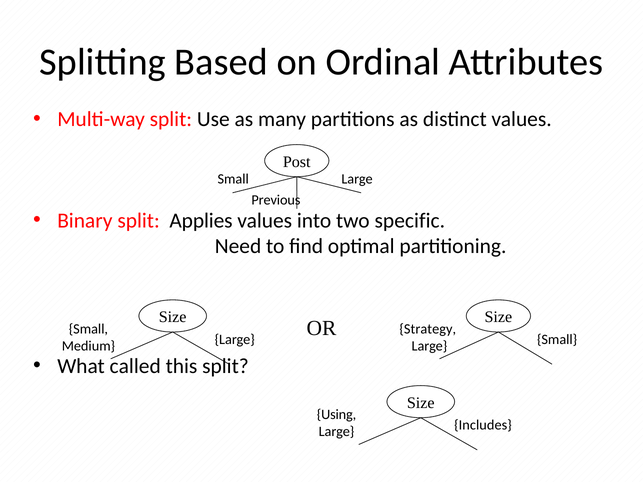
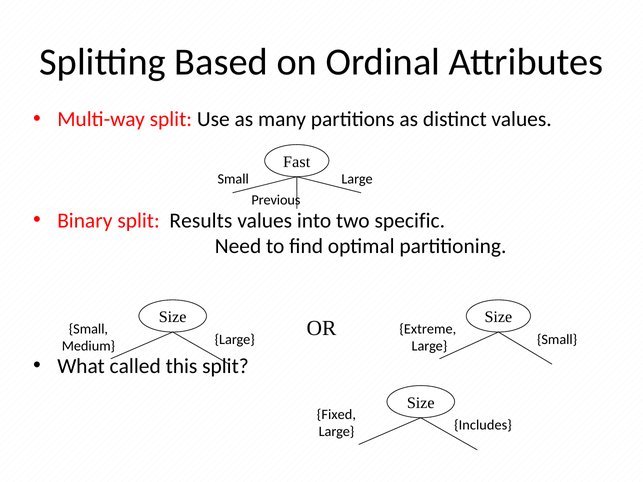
Post: Post -> Fast
Applies: Applies -> Results
Strategy: Strategy -> Extreme
Using: Using -> Fixed
